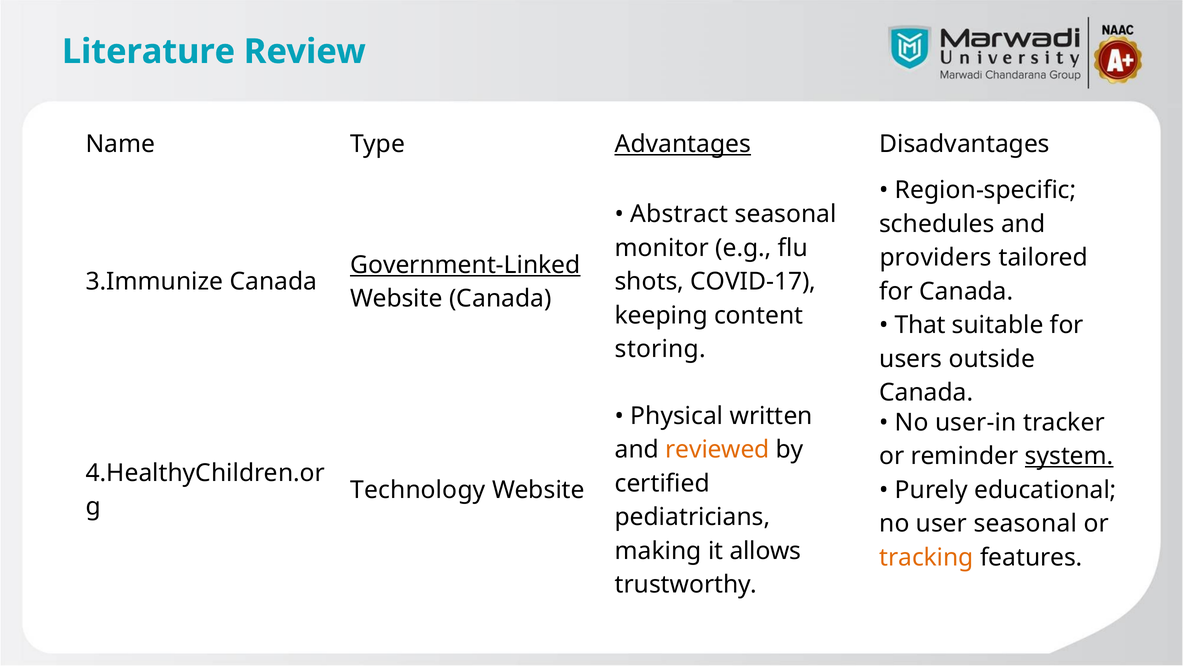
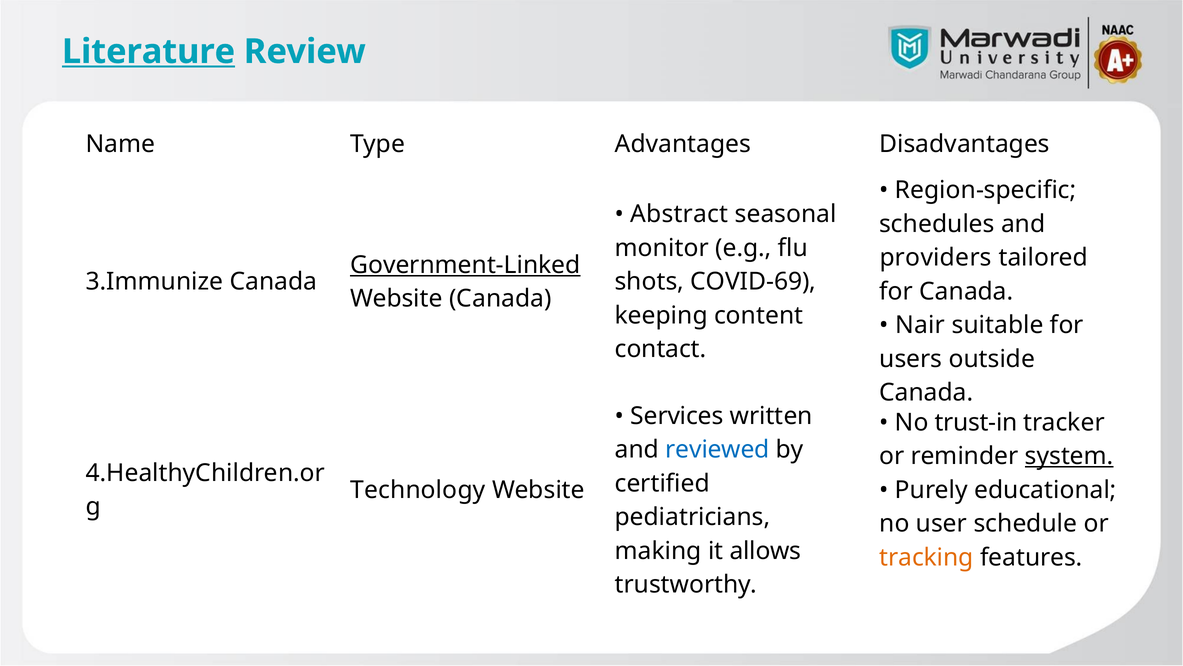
Literature underline: none -> present
Advantages underline: present -> none
COVID-17: COVID-17 -> COVID-69
That: That -> Nair
storing: storing -> contact
Physical: Physical -> Services
user-in: user-in -> trust-in
reviewed colour: orange -> blue
user seasonal: seasonal -> schedule
